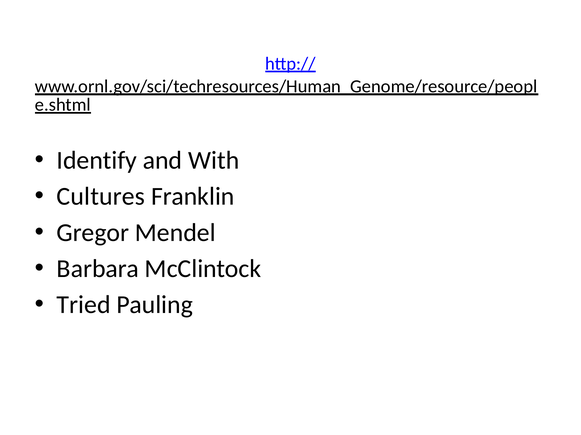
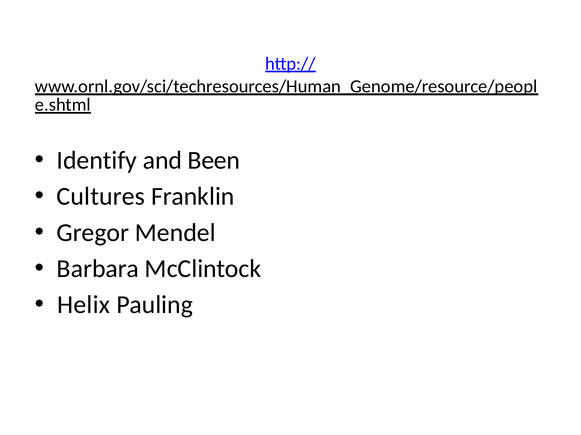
With: With -> Been
Tried: Tried -> Helix
